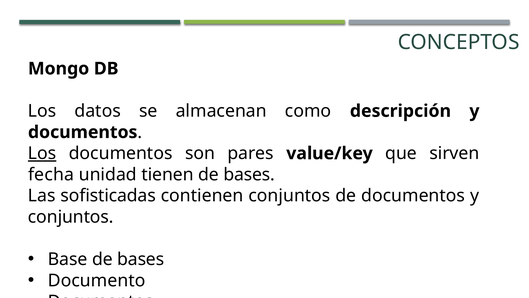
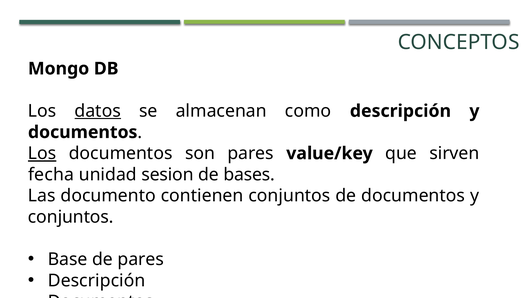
datos underline: none -> present
tienen: tienen -> sesion
sofisticadas: sofisticadas -> documento
Base de bases: bases -> pares
Documento at (97, 280): Documento -> Descripción
